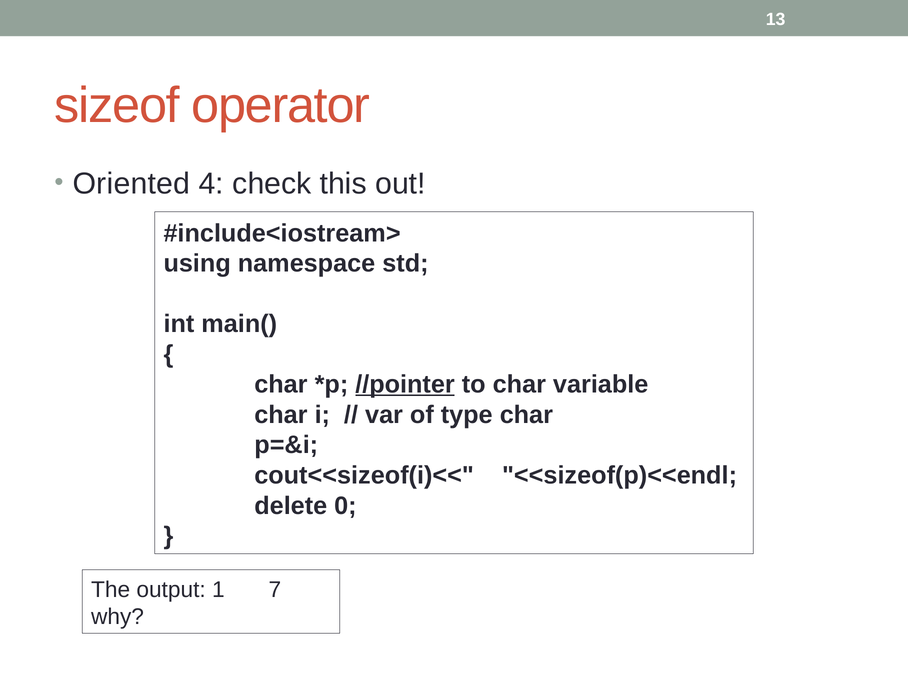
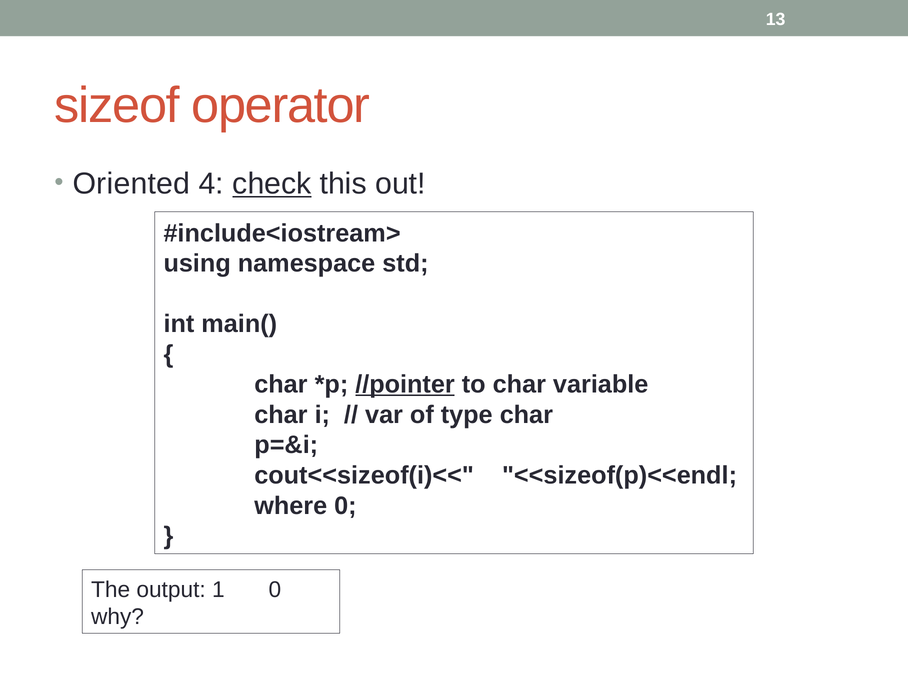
check underline: none -> present
delete: delete -> where
1 7: 7 -> 0
